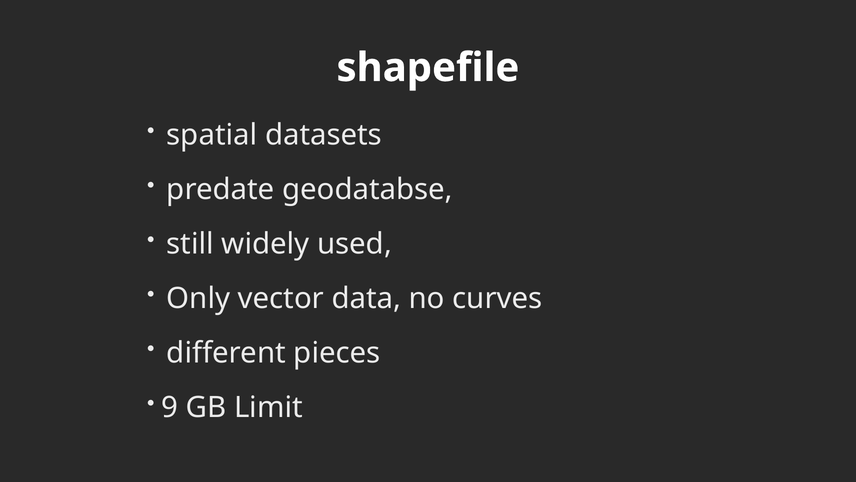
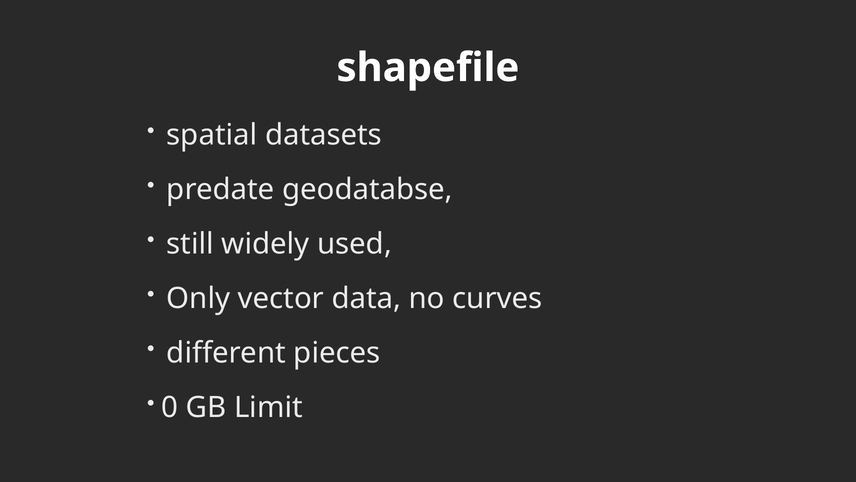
9: 9 -> 0
